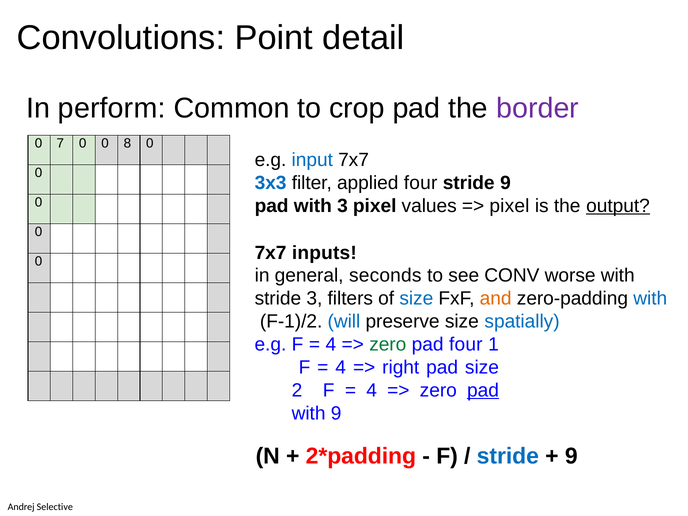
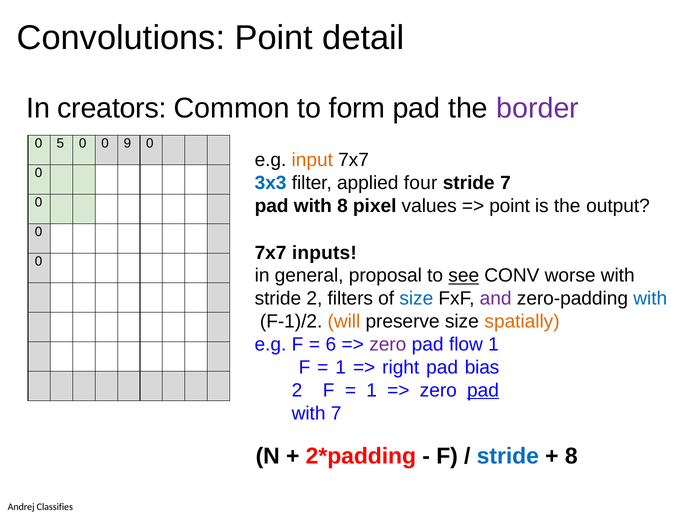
perform: perform -> creators
crop: crop -> form
7: 7 -> 5
8: 8 -> 9
input colour: blue -> orange
stride 9: 9 -> 7
with 3: 3 -> 8
pixel at (509, 206): pixel -> point
output underline: present -> none
seconds: seconds -> proposal
see underline: none -> present
stride 3: 3 -> 2
and colour: orange -> purple
will colour: blue -> orange
spatially colour: blue -> orange
4 at (331, 344): 4 -> 6
zero at (388, 344) colour: green -> purple
pad four: four -> flow
4 at (341, 367): 4 -> 1
pad size: size -> bias
4 at (372, 390): 4 -> 1
with 9: 9 -> 7
9 at (571, 456): 9 -> 8
Selective: Selective -> Classifies
